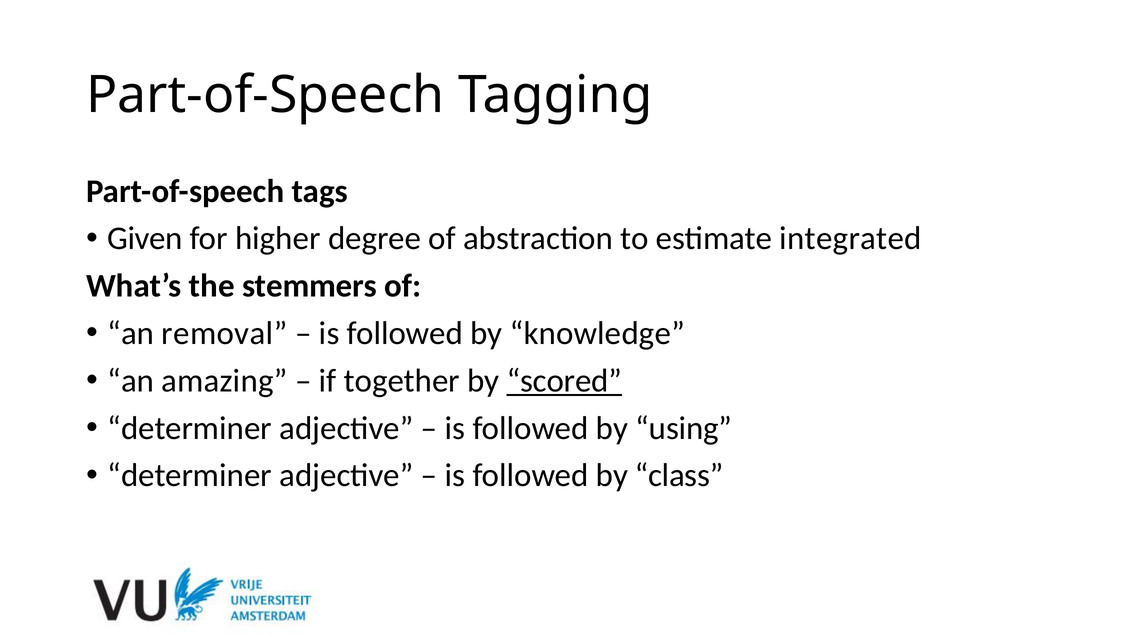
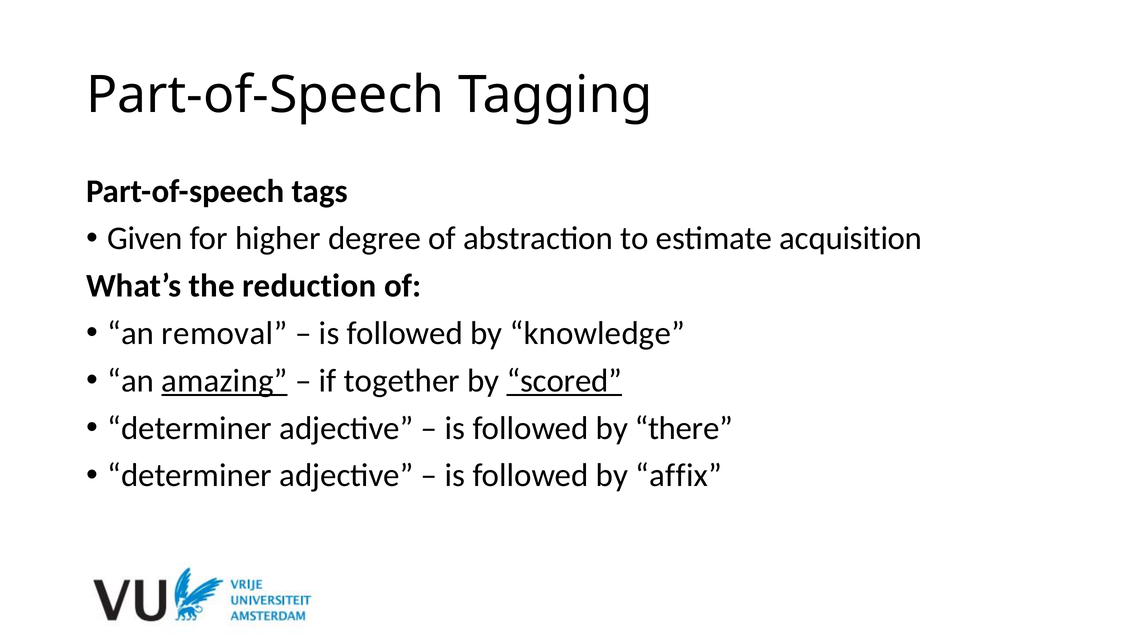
integrated: integrated -> acquisition
stemmers: stemmers -> reduction
amazing underline: none -> present
using: using -> there
class: class -> affix
